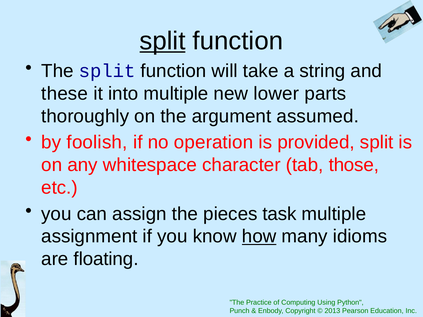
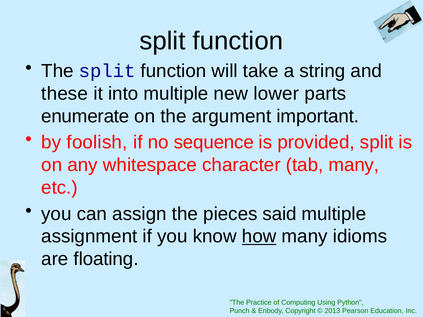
split at (163, 41) underline: present -> none
thoroughly: thoroughly -> enumerate
assumed: assumed -> important
operation: operation -> sequence
tab those: those -> many
task: task -> said
